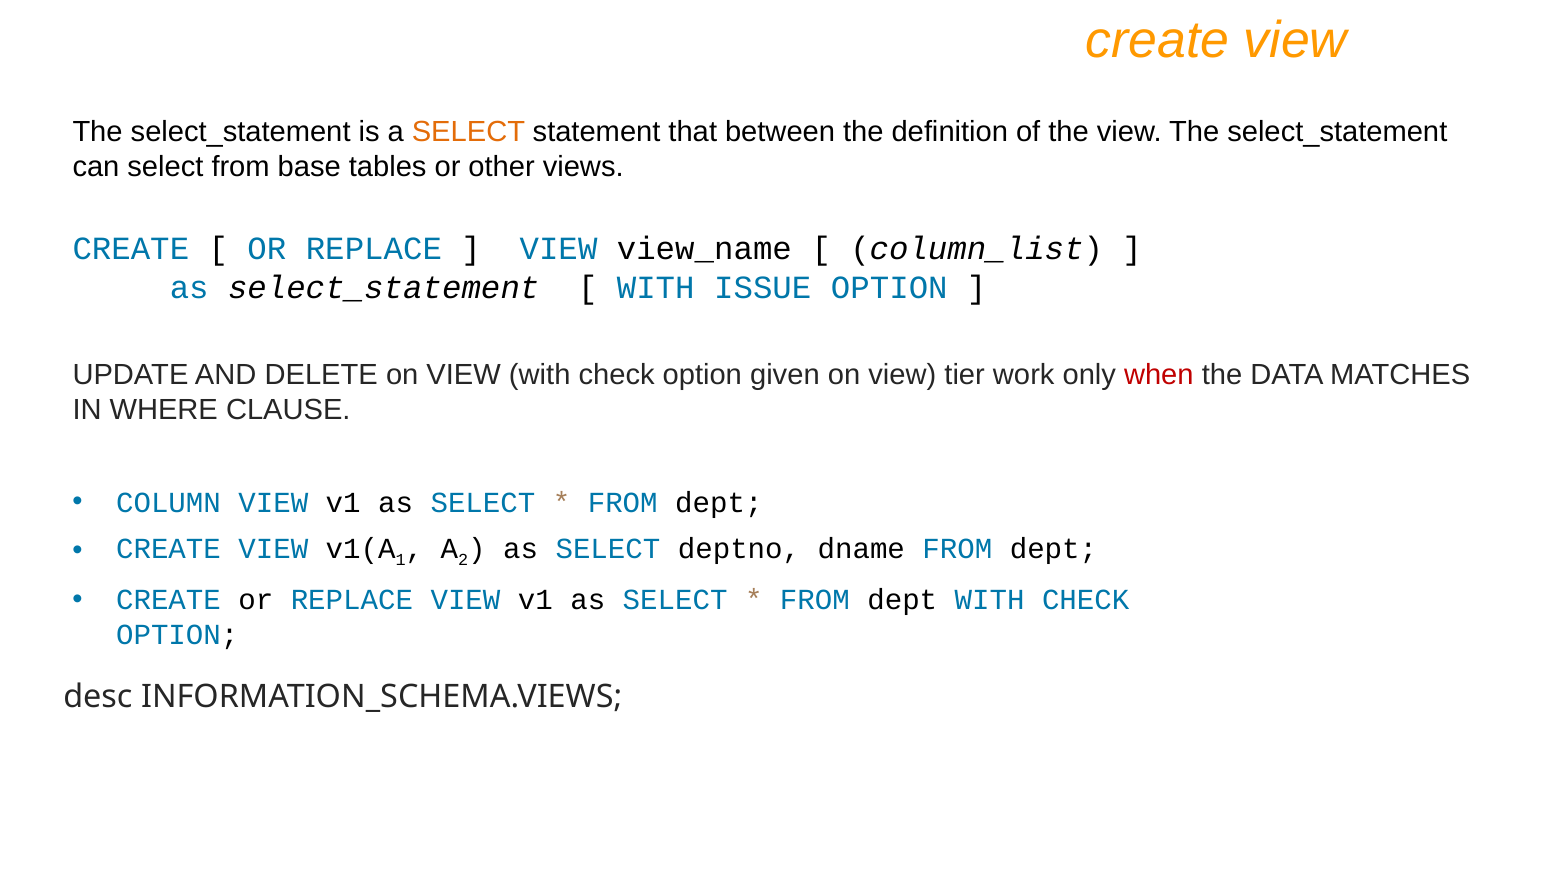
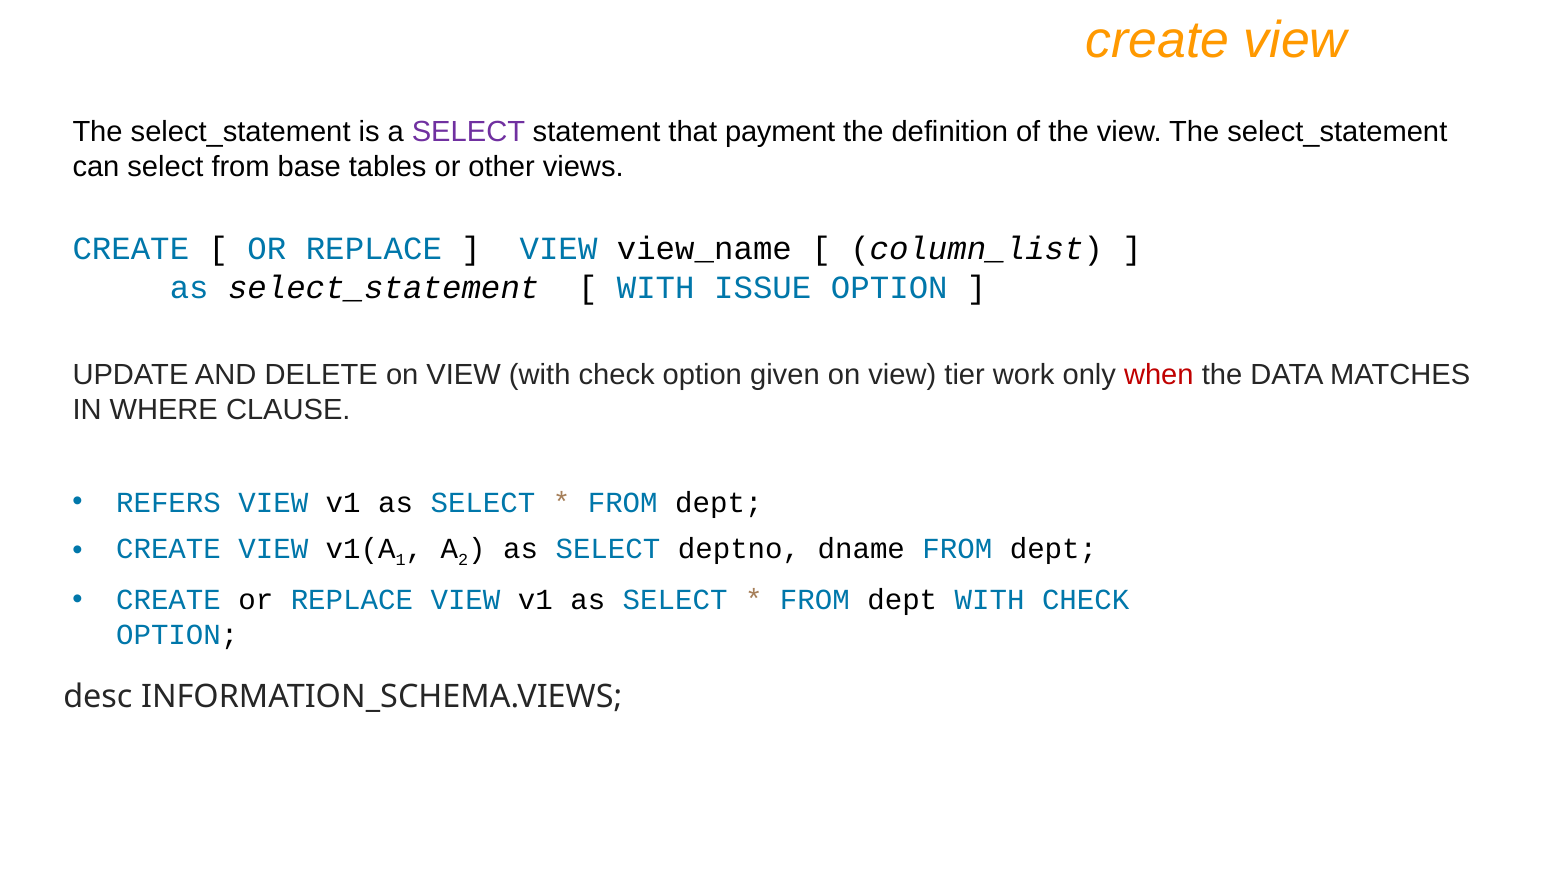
SELECT at (468, 132) colour: orange -> purple
between: between -> payment
COLUMN: COLUMN -> REFERS
